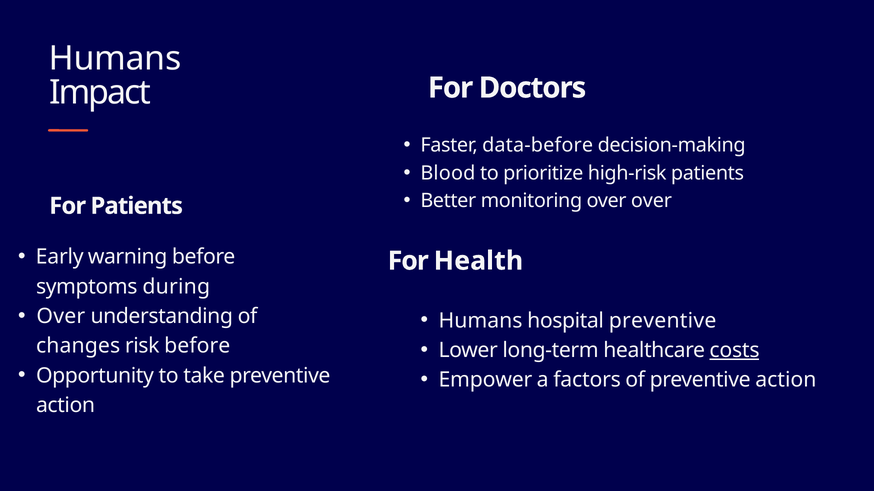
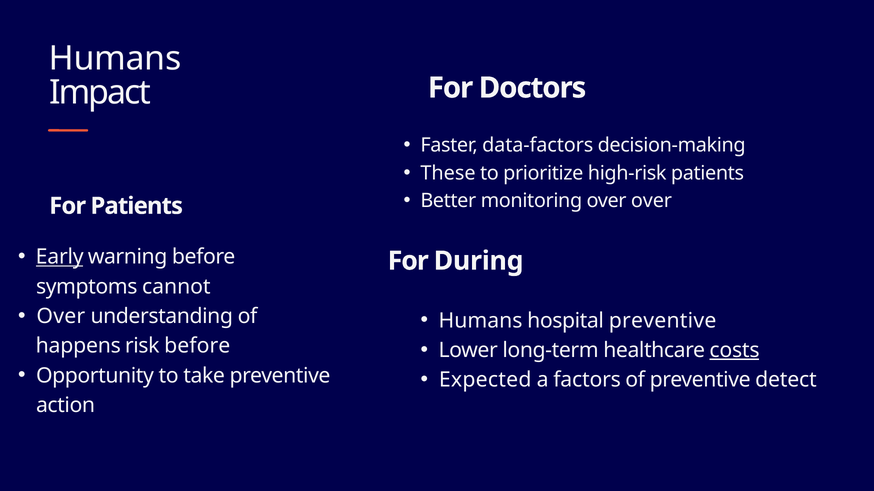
data-before: data-before -> data-factors
Blood: Blood -> These
Early underline: none -> present
Health: Health -> During
during: during -> cannot
changes: changes -> happens
Empower: Empower -> Expected
of preventive action: action -> detect
